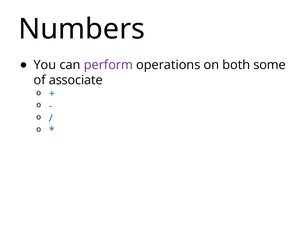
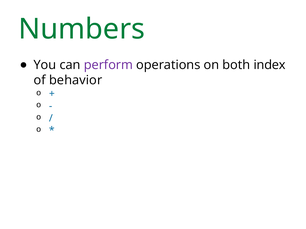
Numbers colour: black -> green
some: some -> index
associate: associate -> behavior
